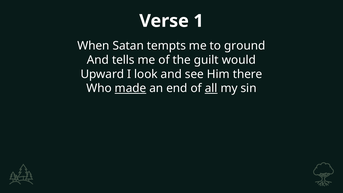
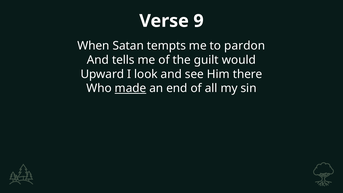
1: 1 -> 9
ground: ground -> pardon
all underline: present -> none
